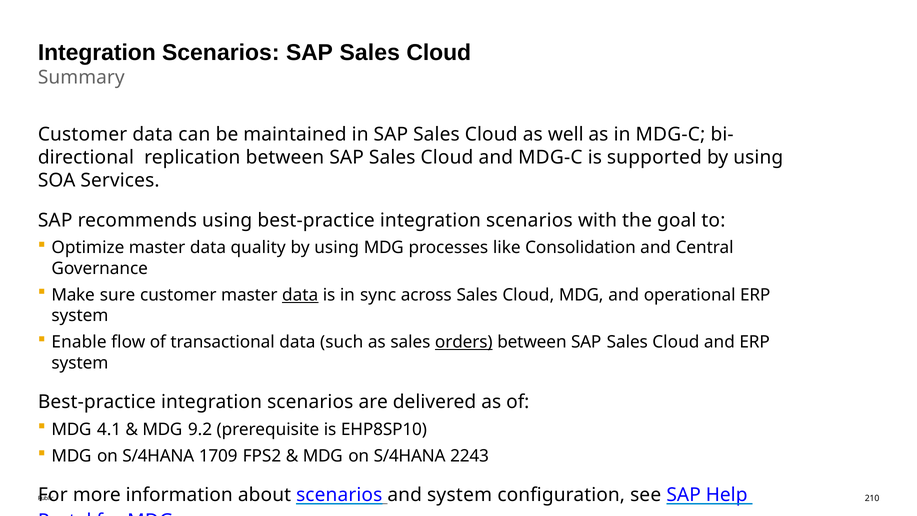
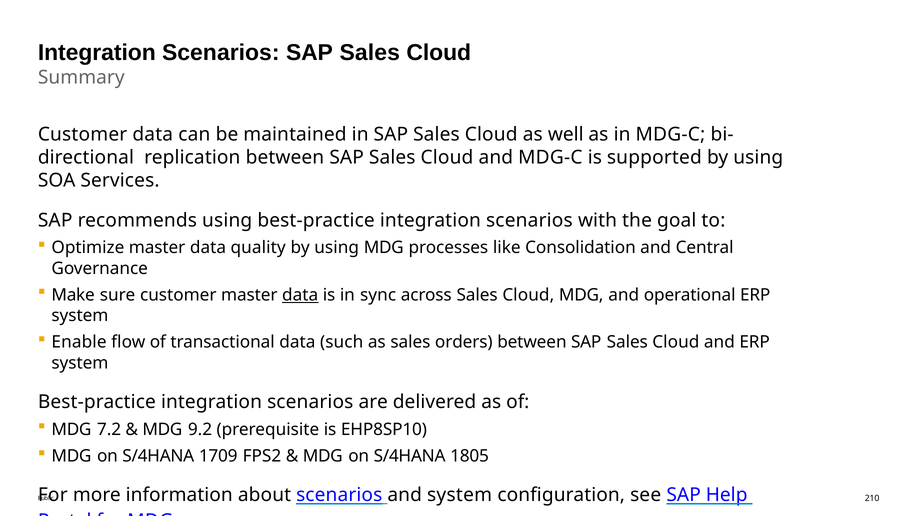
orders underline: present -> none
4.1: 4.1 -> 7.2
2243: 2243 -> 1805
